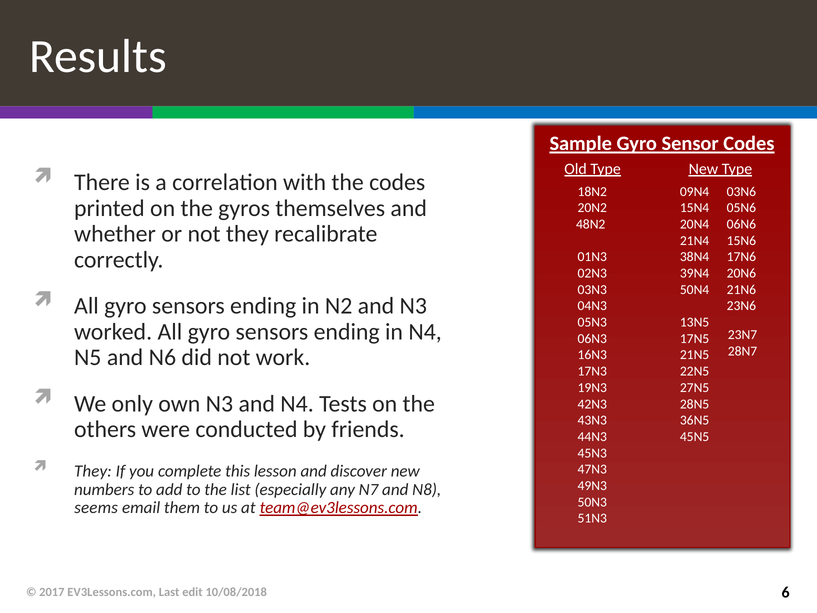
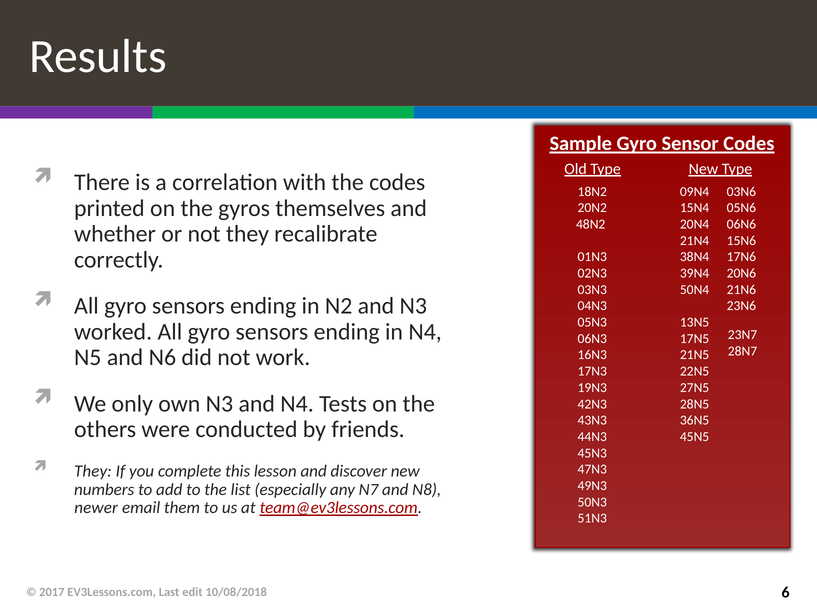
seems: seems -> newer
